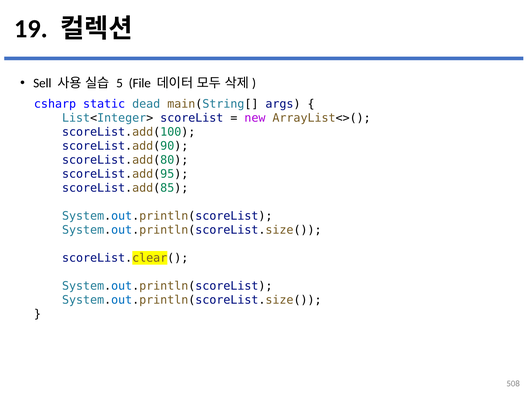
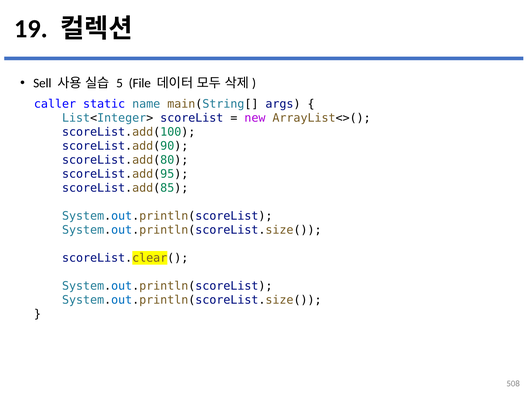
csharp: csharp -> caller
dead: dead -> name
